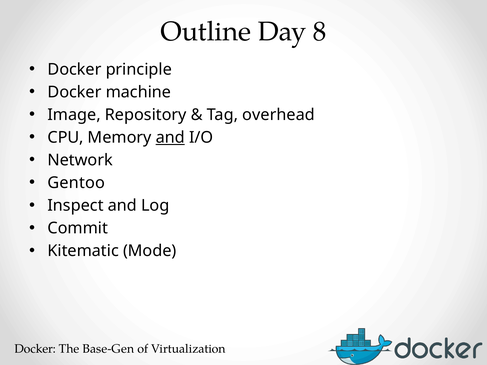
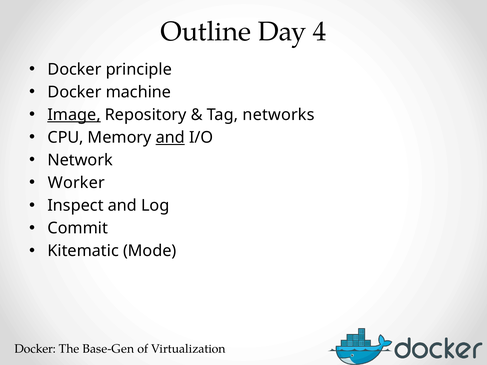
8: 8 -> 4
Image underline: none -> present
overhead: overhead -> networks
Gentoo: Gentoo -> Worker
